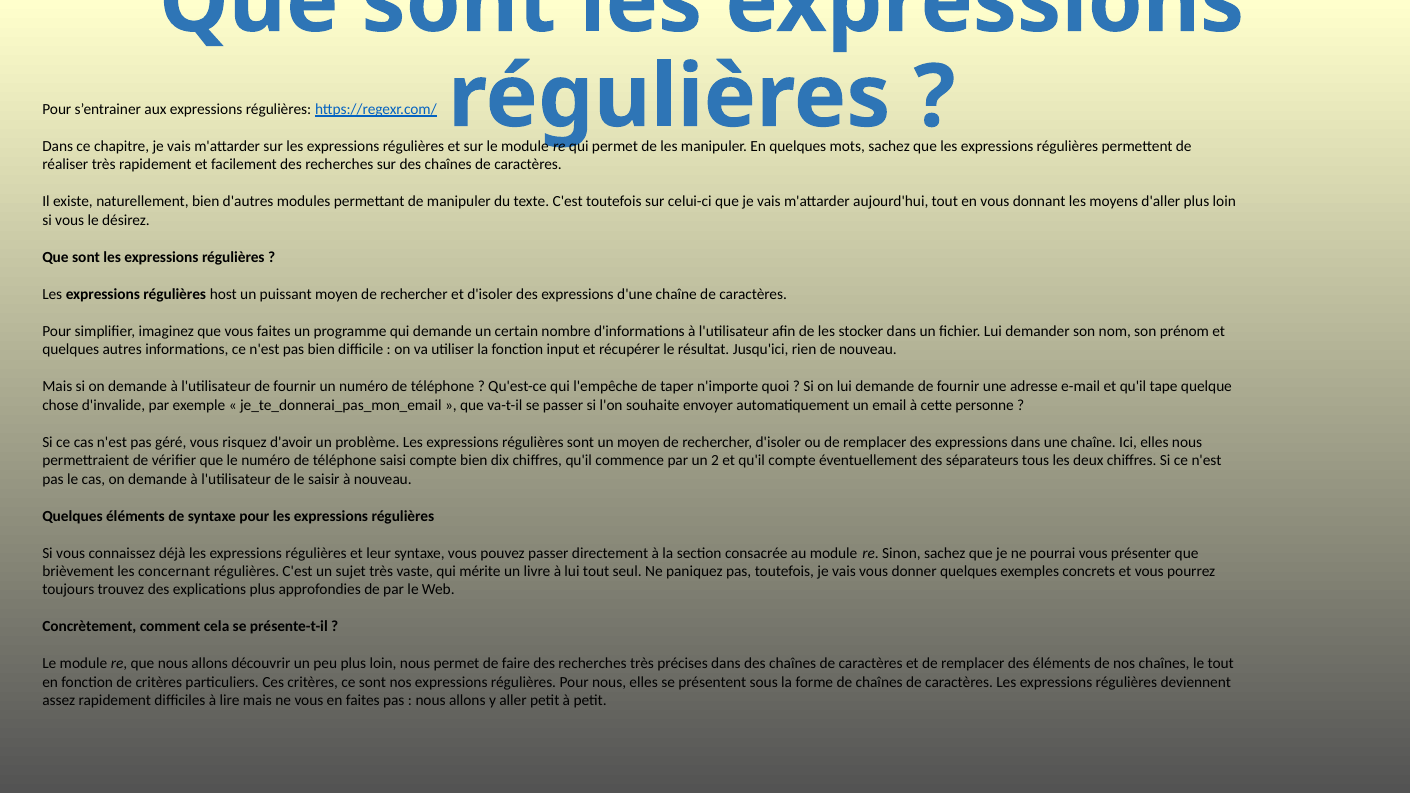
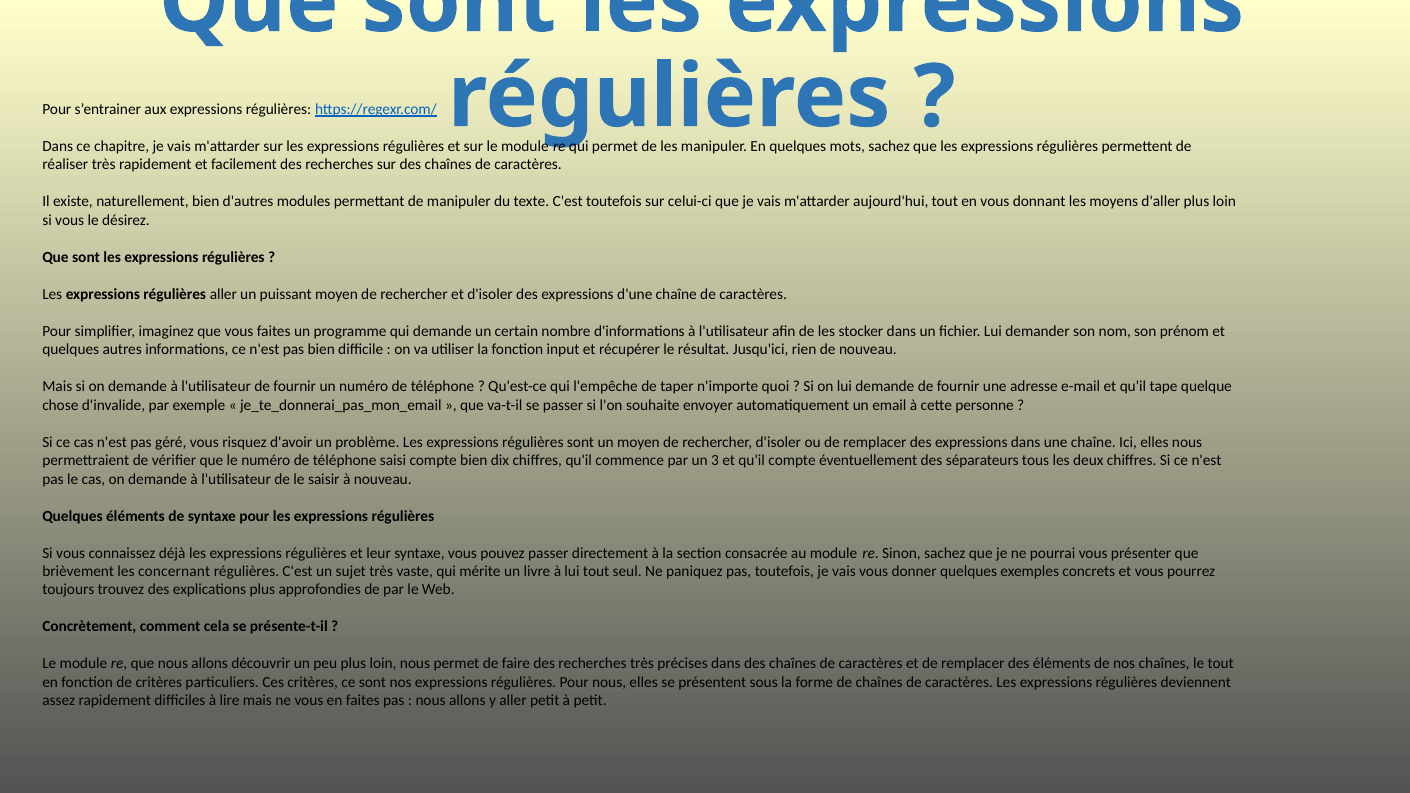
régulières host: host -> aller
2: 2 -> 3
